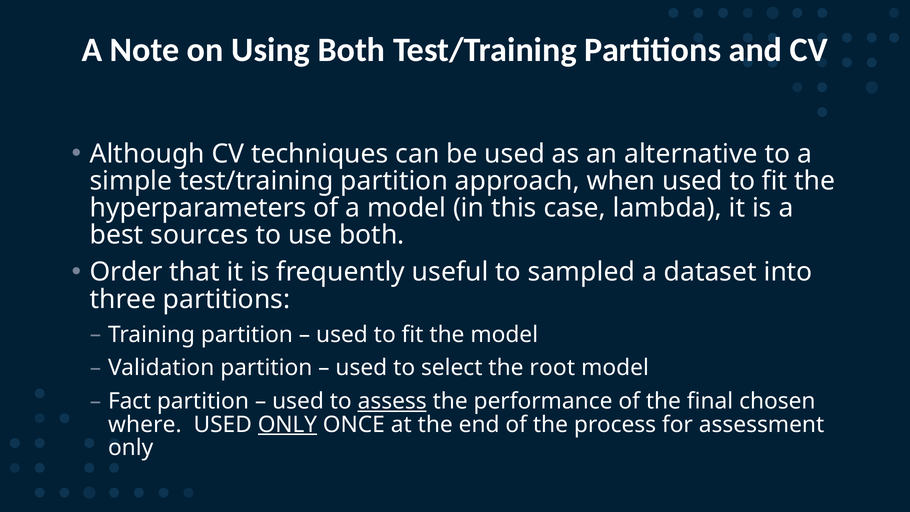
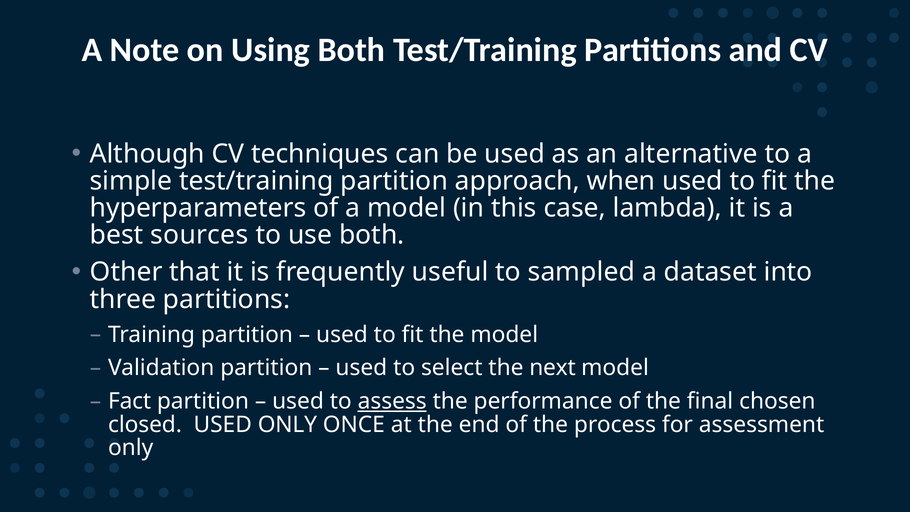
Order: Order -> Other
root: root -> next
where: where -> closed
ONLY at (287, 424) underline: present -> none
